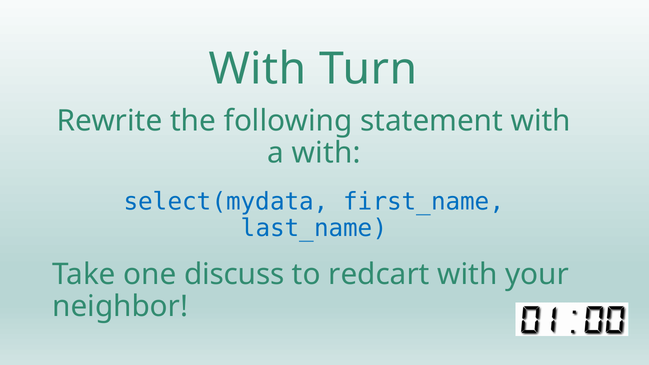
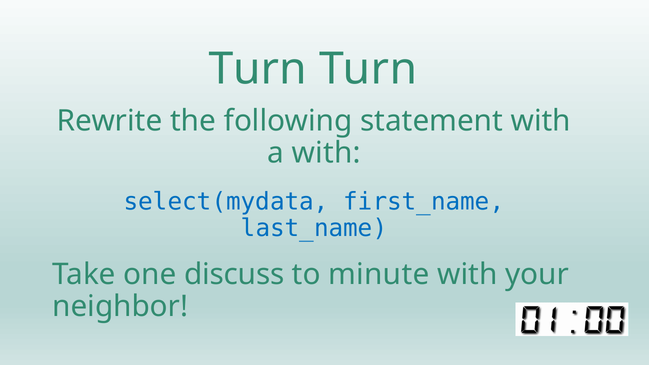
With at (257, 69): With -> Turn
redcart: redcart -> minute
